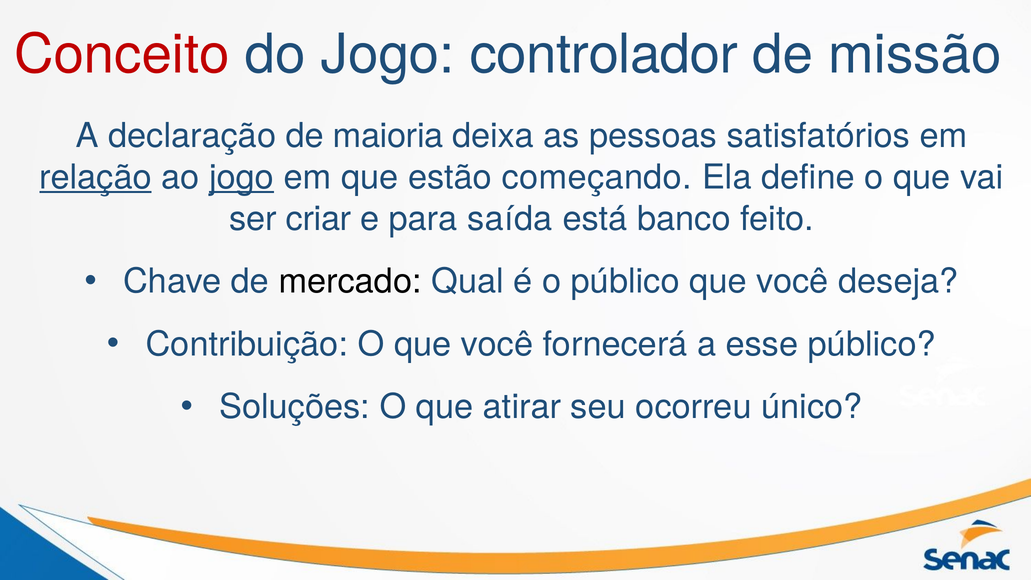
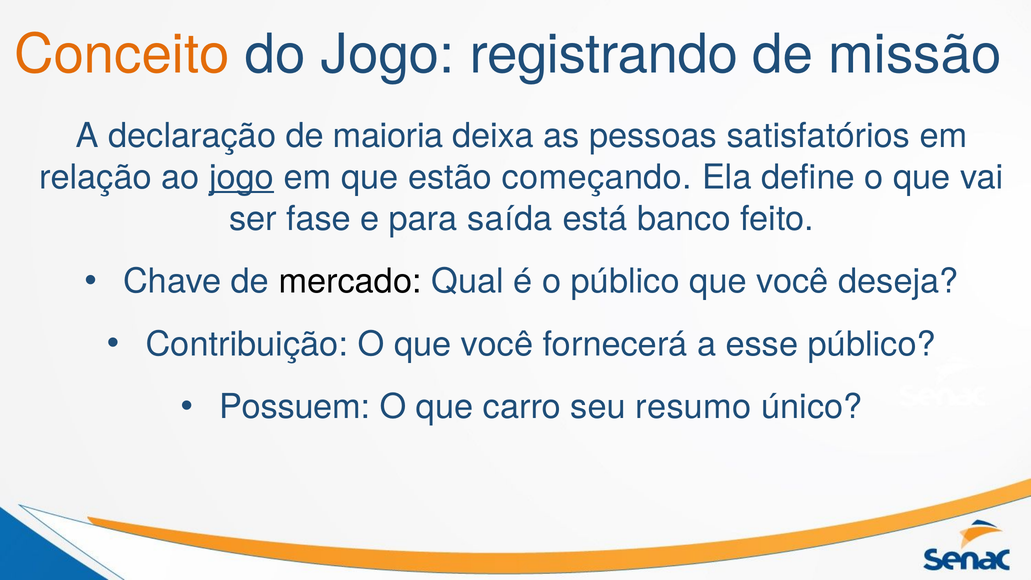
Conceito colour: red -> orange
controlador: controlador -> registrando
relação underline: present -> none
criar: criar -> fase
Soluções: Soluções -> Possuem
atirar: atirar -> carro
ocorreu: ocorreu -> resumo
